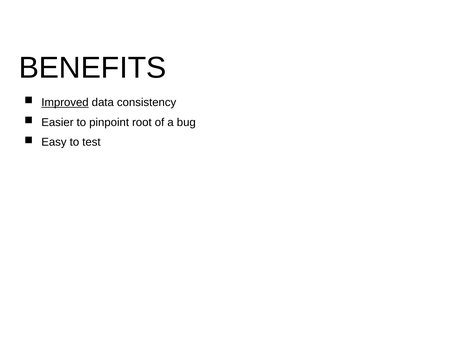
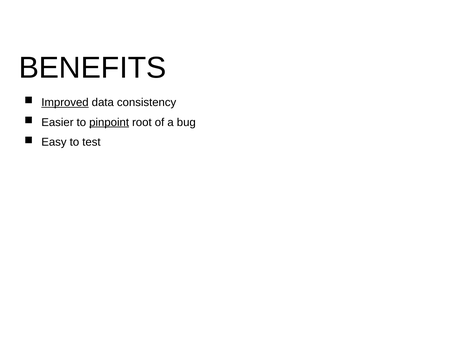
pinpoint underline: none -> present
